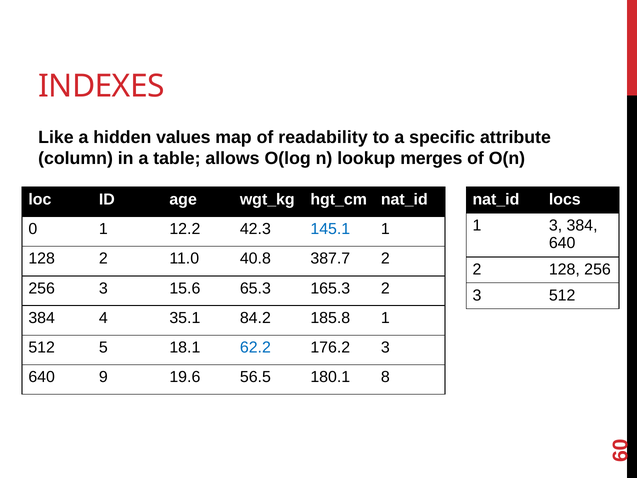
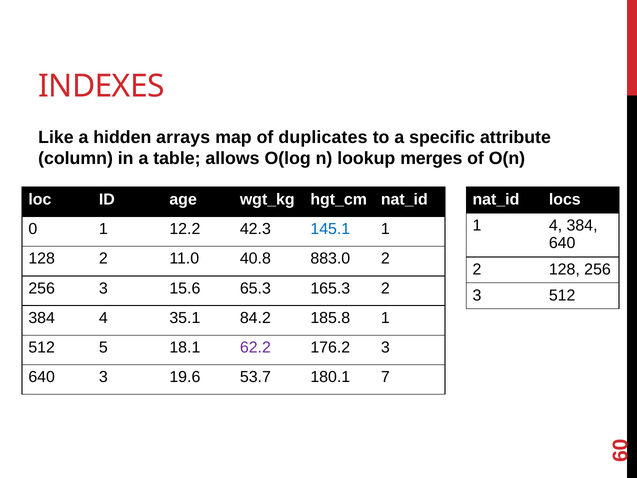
values: values -> arrays
readability: readability -> duplicates
1 3: 3 -> 4
387.7: 387.7 -> 883.0
62.2 colour: blue -> purple
640 9: 9 -> 3
56.5: 56.5 -> 53.7
8: 8 -> 7
